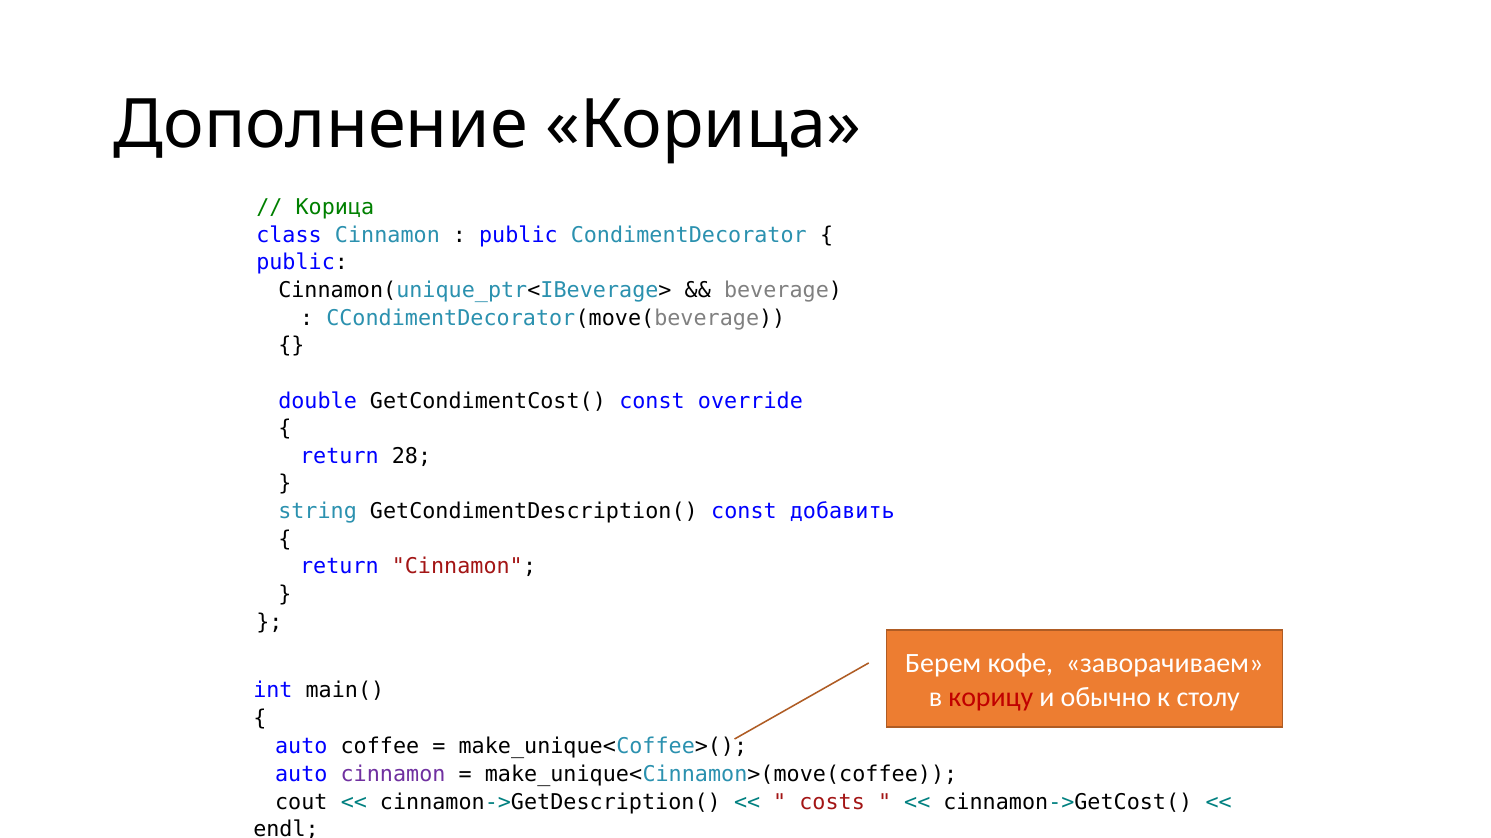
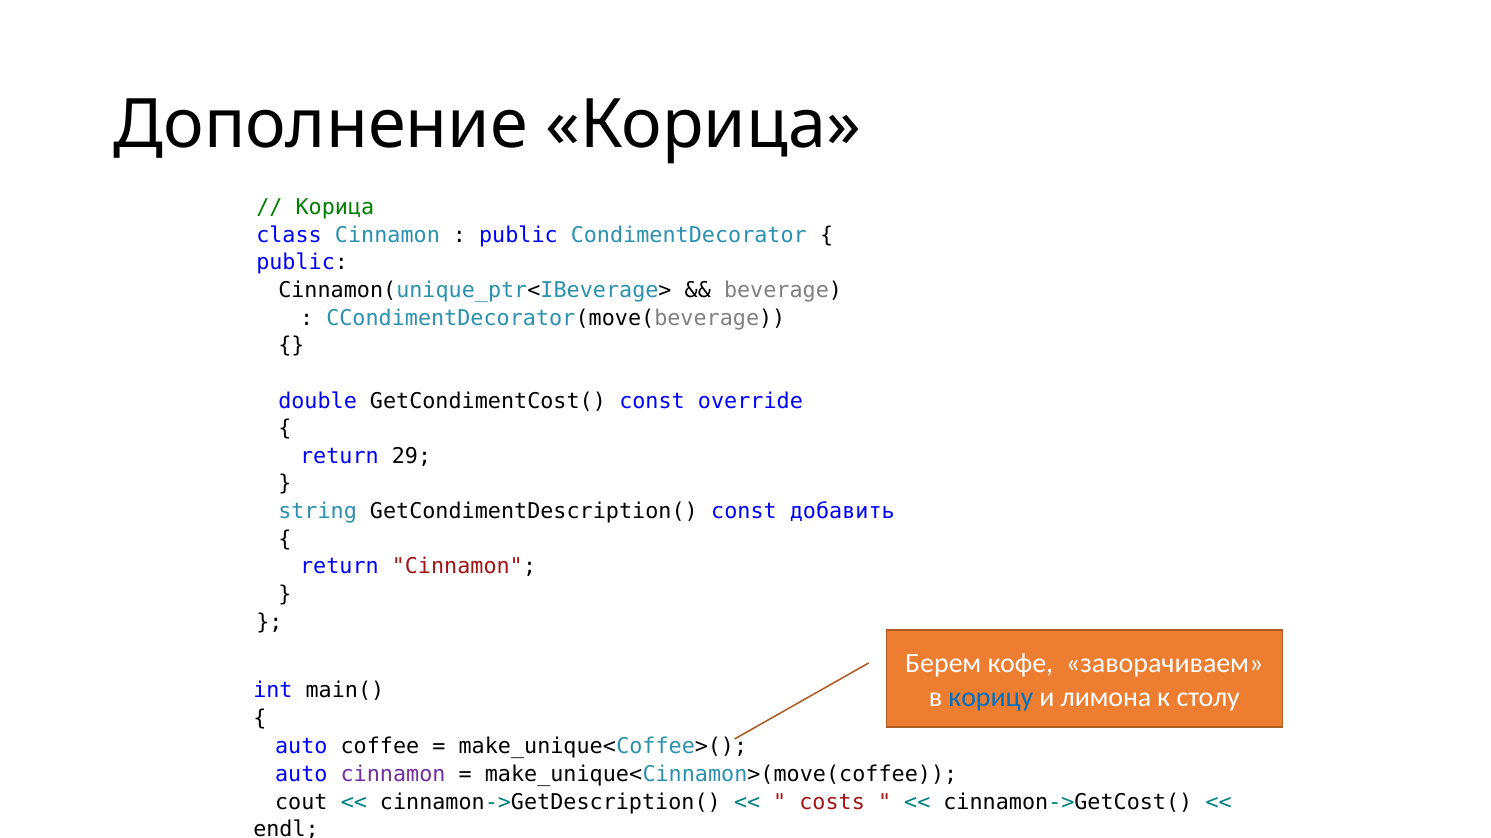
28: 28 -> 29
корицу colour: red -> blue
обычно: обычно -> лимона
